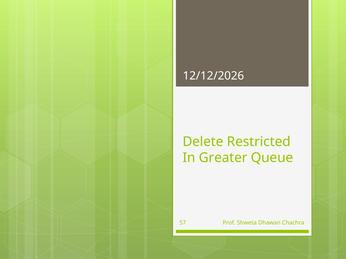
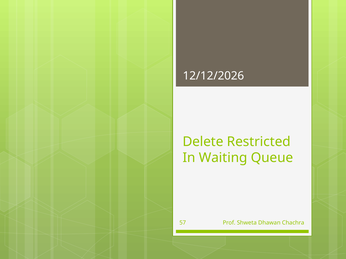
Greater: Greater -> Waiting
